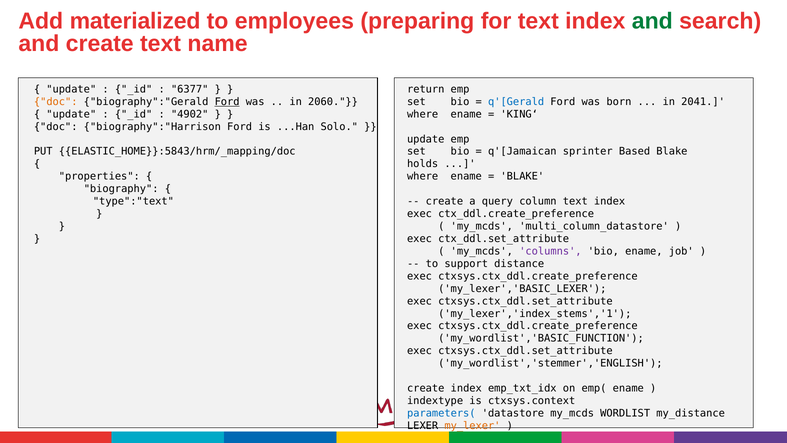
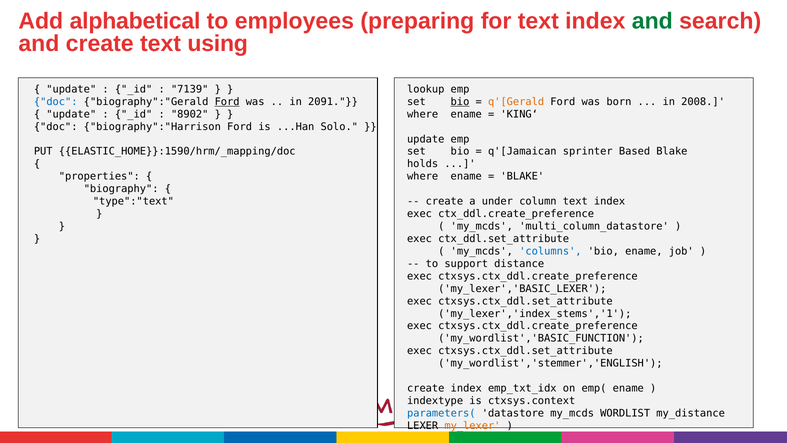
materialized: materialized -> alphabetical
name: name -> using
6377: 6377 -> 7139
return: return -> lookup
doc at (56, 102) colour: orange -> blue
2060: 2060 -> 2091
bio at (460, 102) underline: none -> present
q'[Gerald colour: blue -> orange
2041: 2041 -> 2008
4902: 4902 -> 8902
ELASTIC_HOME}}:5843/hrm/_mapping/doc: ELASTIC_HOME}}:5843/hrm/_mapping/doc -> ELASTIC_HOME}}:1590/hrm/_mapping/doc
query: query -> under
columns colour: purple -> blue
